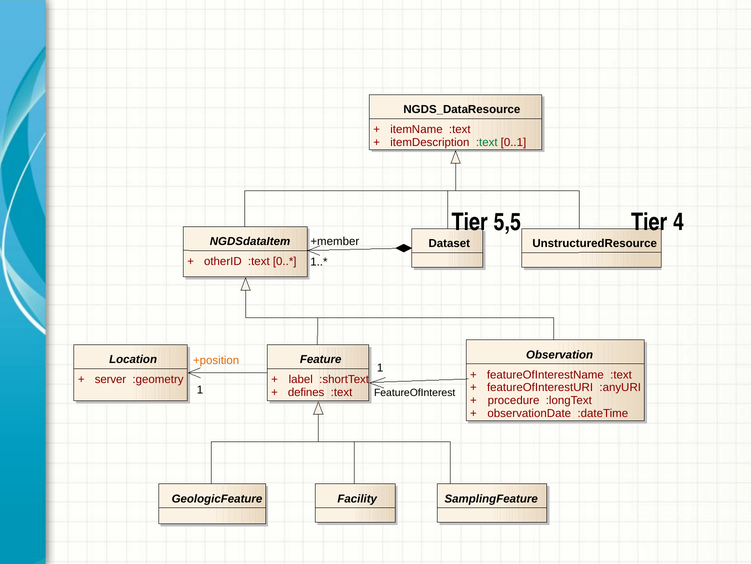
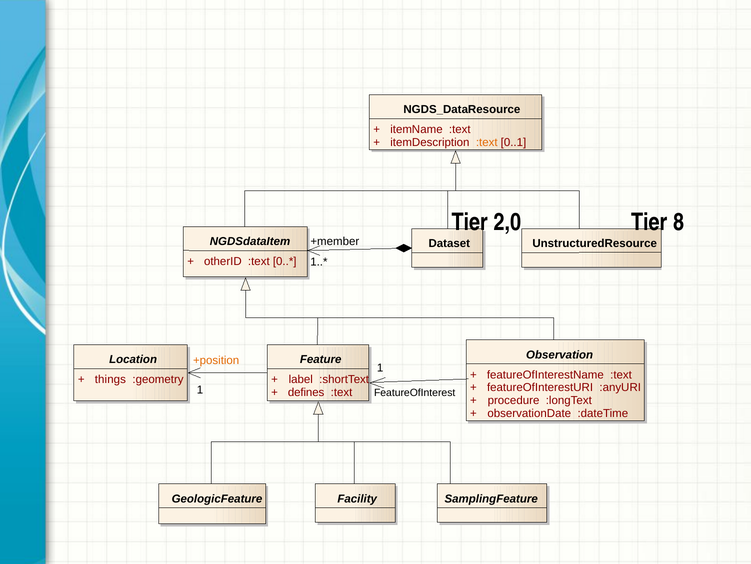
:text at (487, 142) colour: green -> orange
5,5: 5,5 -> 2,0
4: 4 -> 8
server: server -> things
